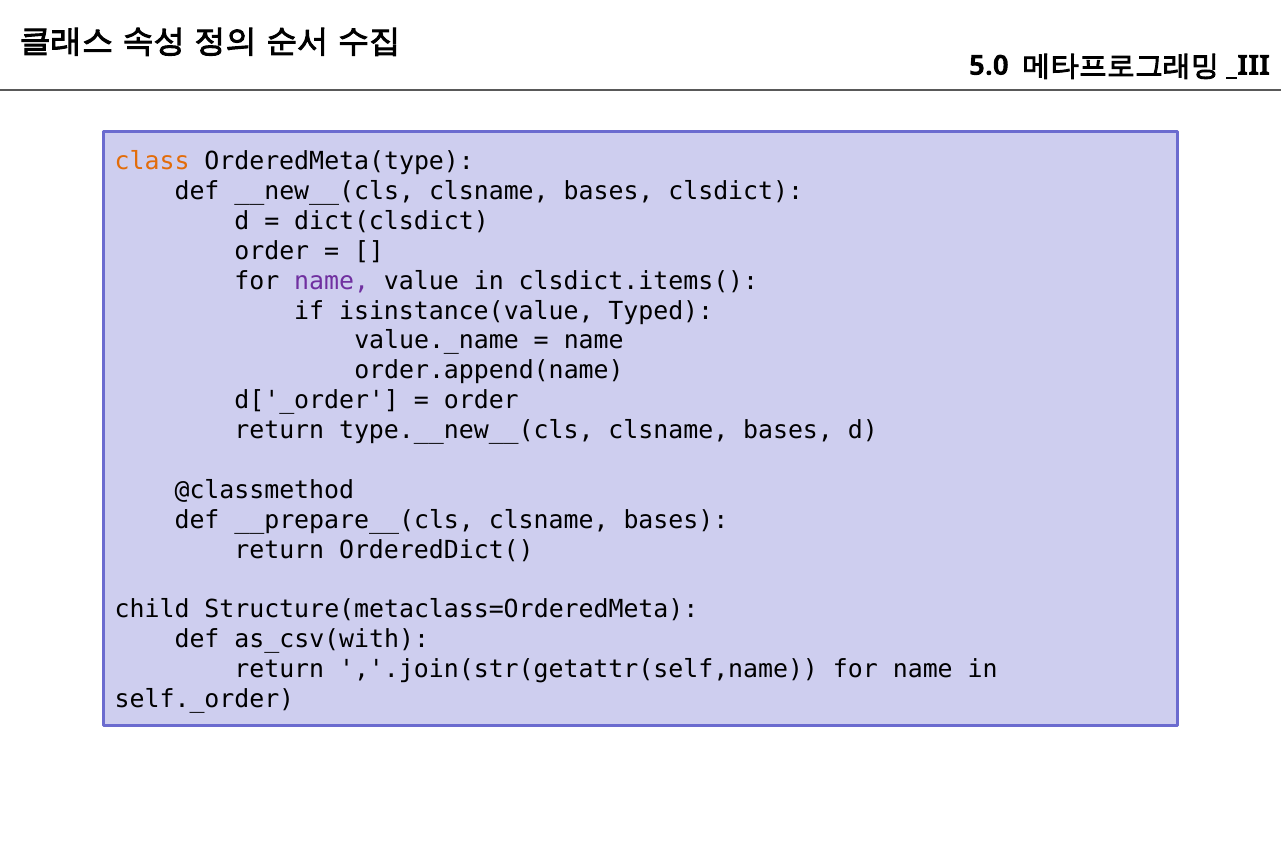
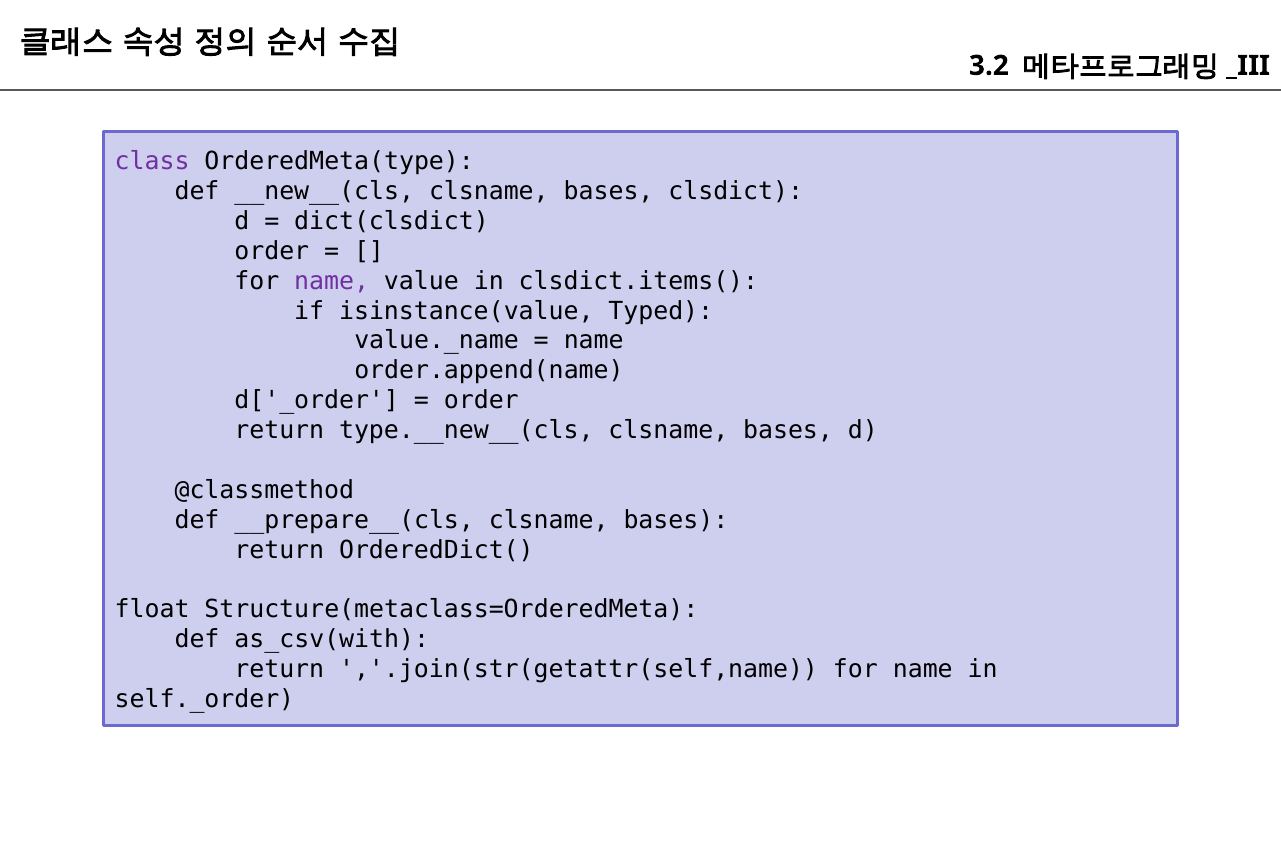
5.0: 5.0 -> 3.2
class colour: orange -> purple
child: child -> float
